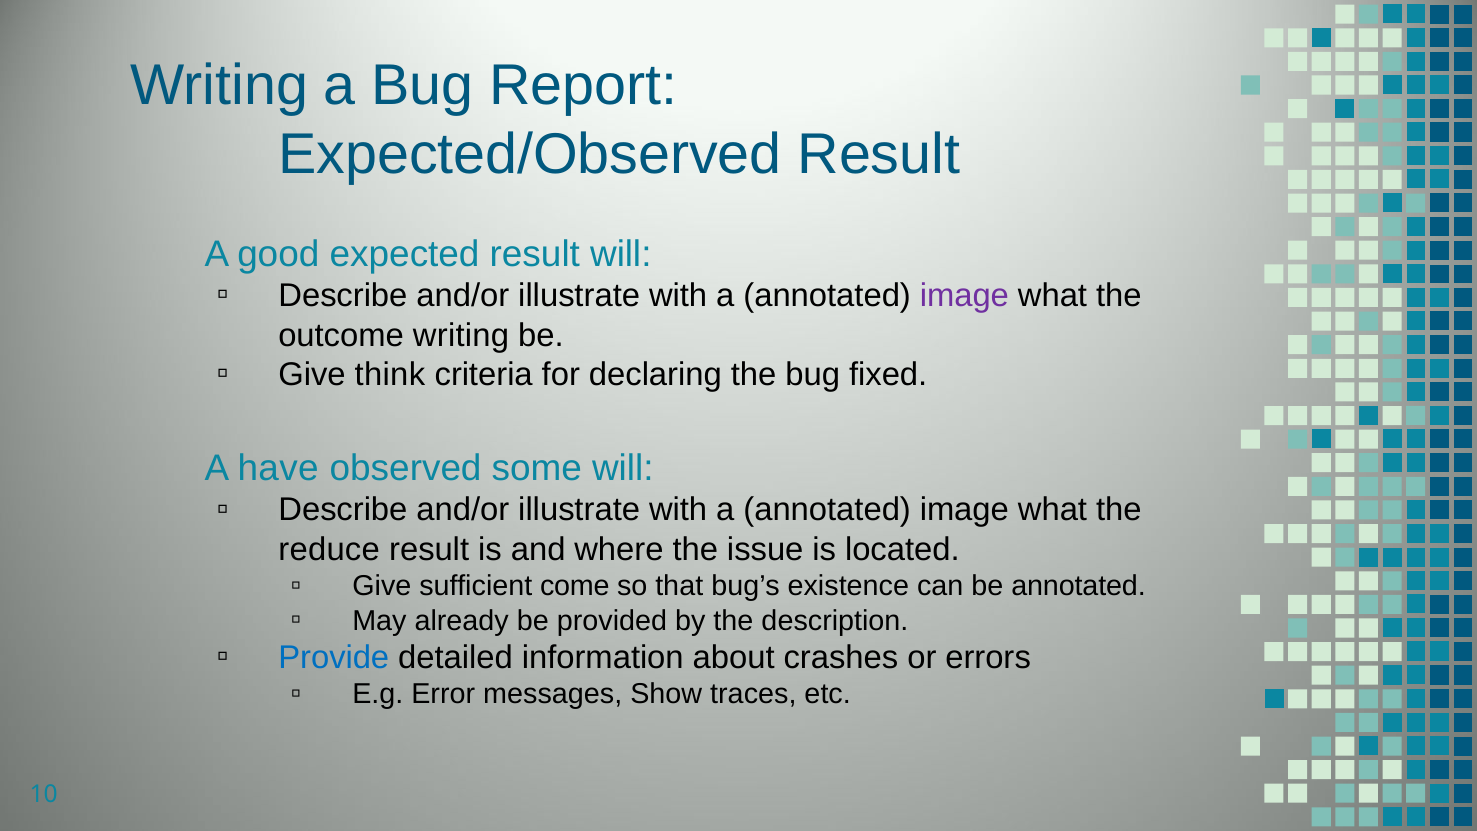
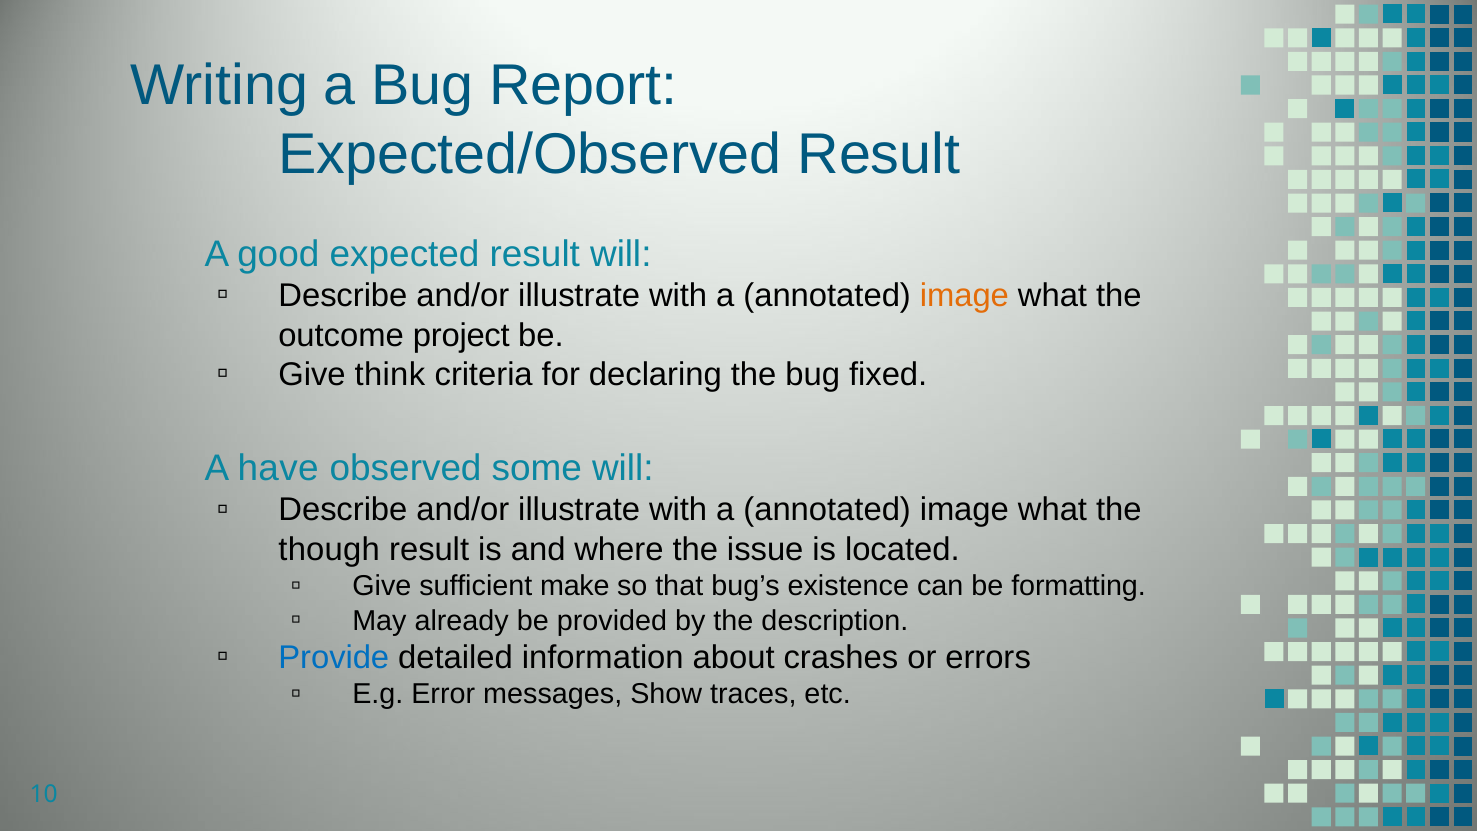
image at (964, 296) colour: purple -> orange
outcome writing: writing -> project
reduce: reduce -> though
come: come -> make
be annotated: annotated -> formatting
